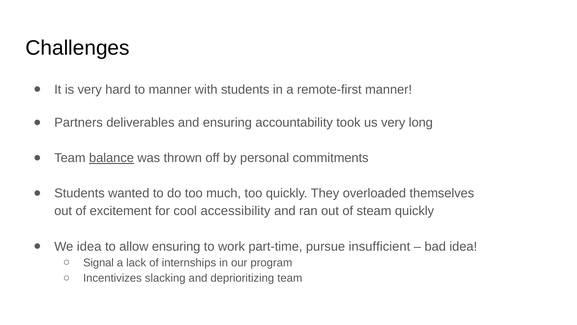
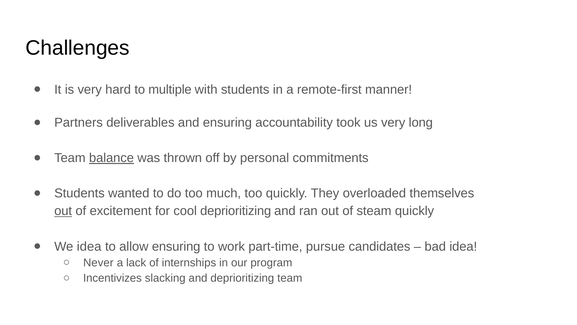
to manner: manner -> multiple
out at (63, 211) underline: none -> present
cool accessibility: accessibility -> deprioritizing
insufficient: insufficient -> candidates
Signal: Signal -> Never
